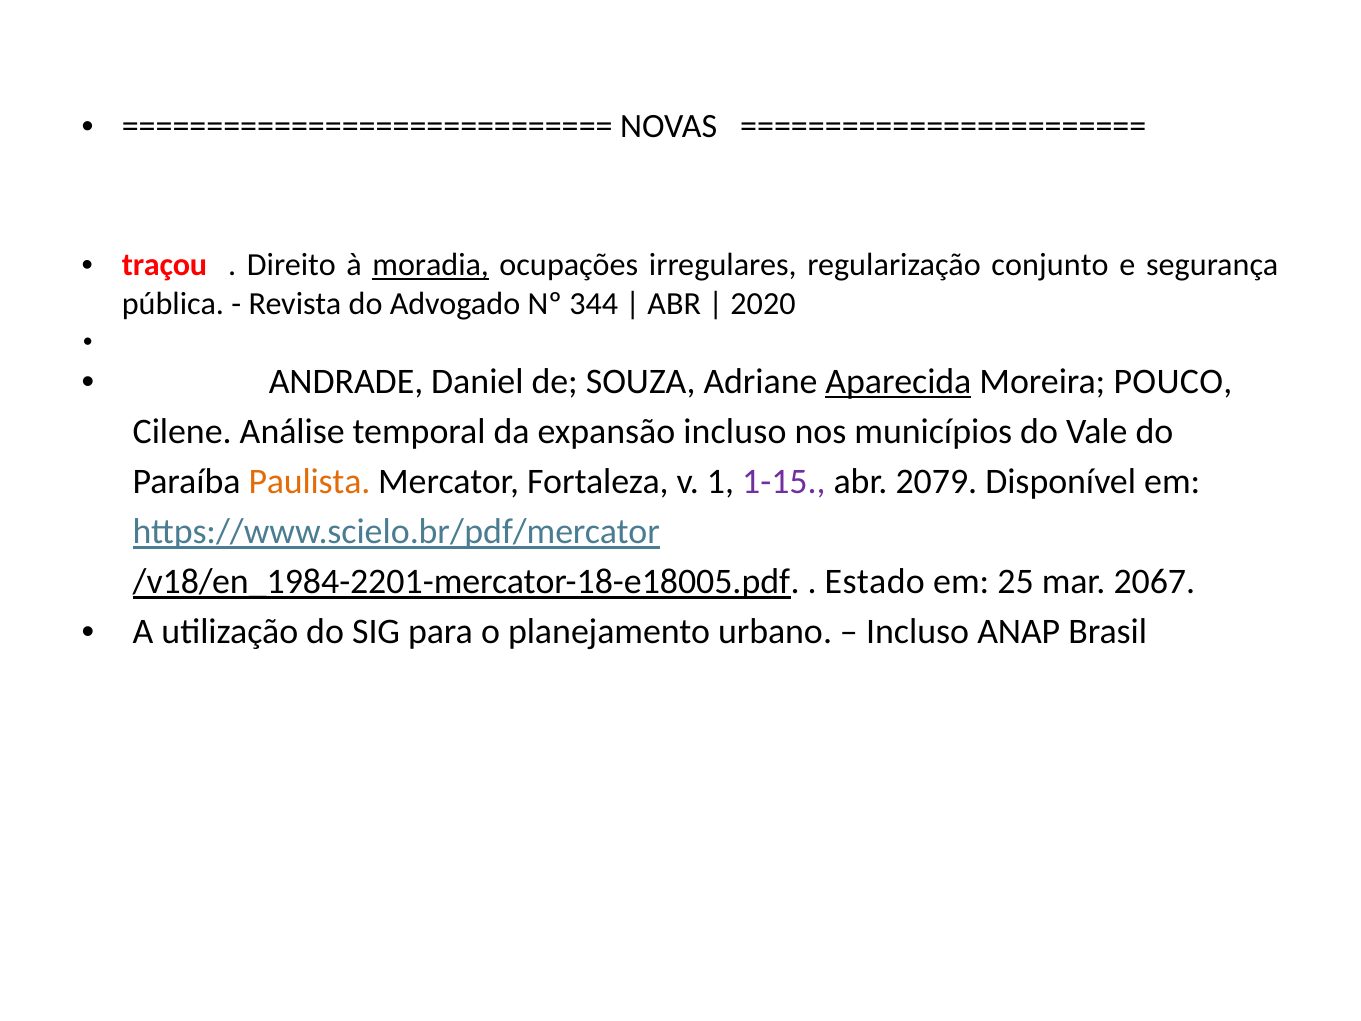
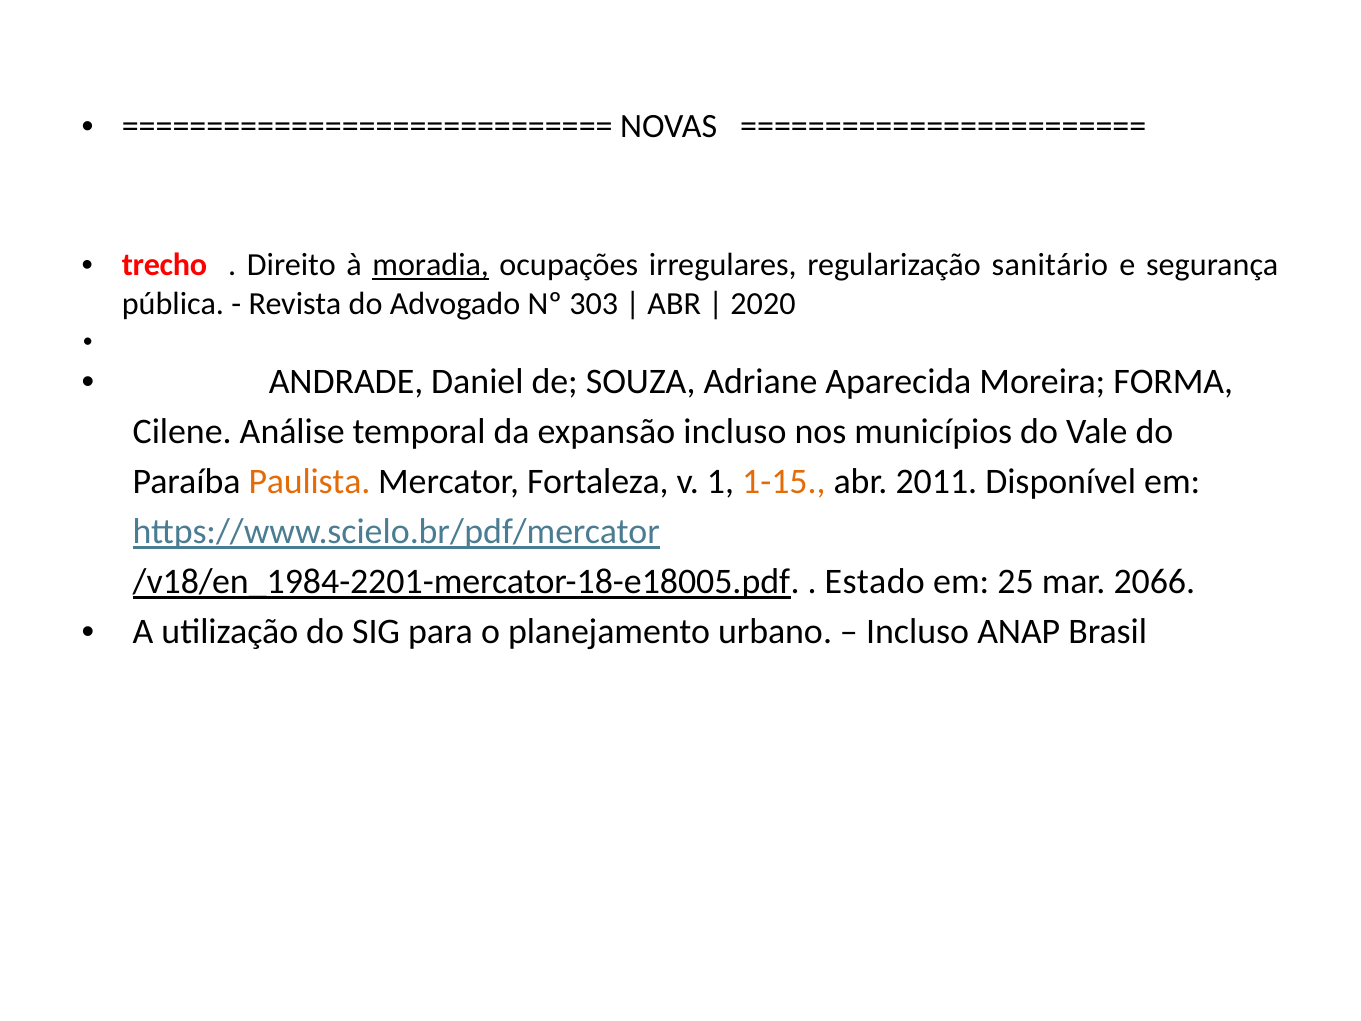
traçou: traçou -> trecho
conjunto: conjunto -> sanitário
344: 344 -> 303
Aparecida underline: present -> none
POUCO: POUCO -> FORMA
1-15 colour: purple -> orange
2079: 2079 -> 2011
2067: 2067 -> 2066
